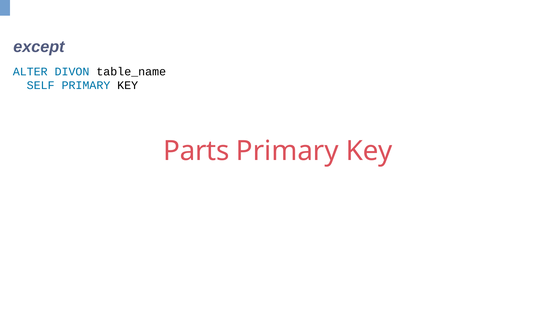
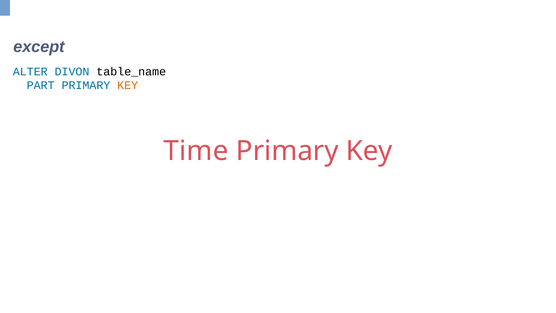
SELF: SELF -> PART
KEY at (128, 85) colour: black -> orange
Parts: Parts -> Time
